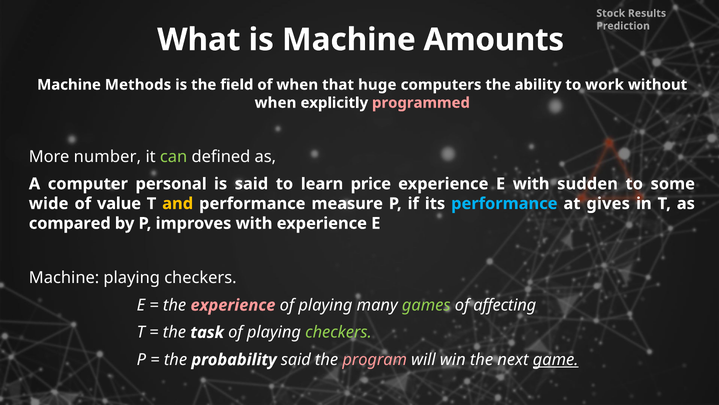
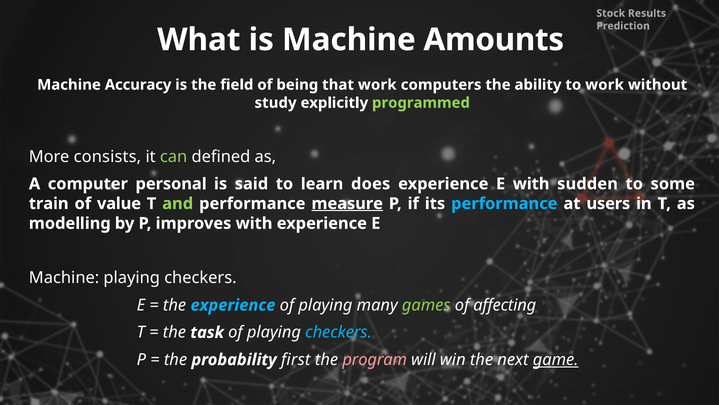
Methods: Methods -> Accuracy
of when: when -> being
that huge: huge -> work
when at (276, 103): when -> study
programmed colour: pink -> light green
number: number -> consists
price: price -> does
wide: wide -> train
and colour: yellow -> light green
measure underline: none -> present
gives: gives -> users
compared: compared -> modelling
experience at (233, 305) colour: pink -> light blue
checkers at (338, 332) colour: light green -> light blue
probability said: said -> first
